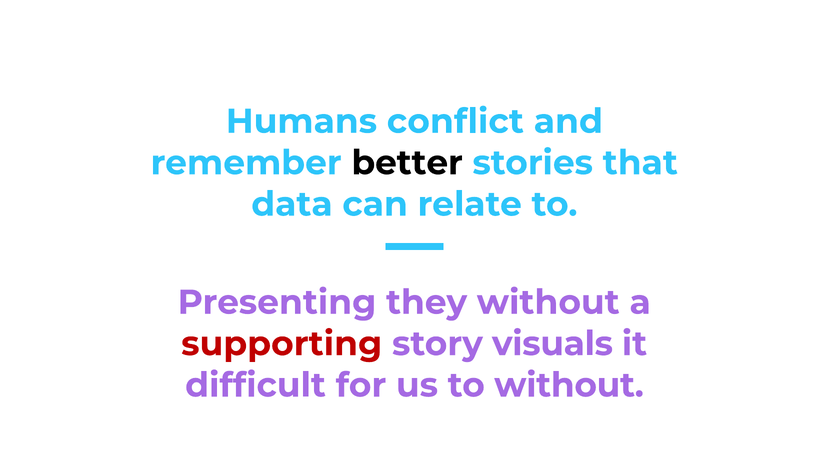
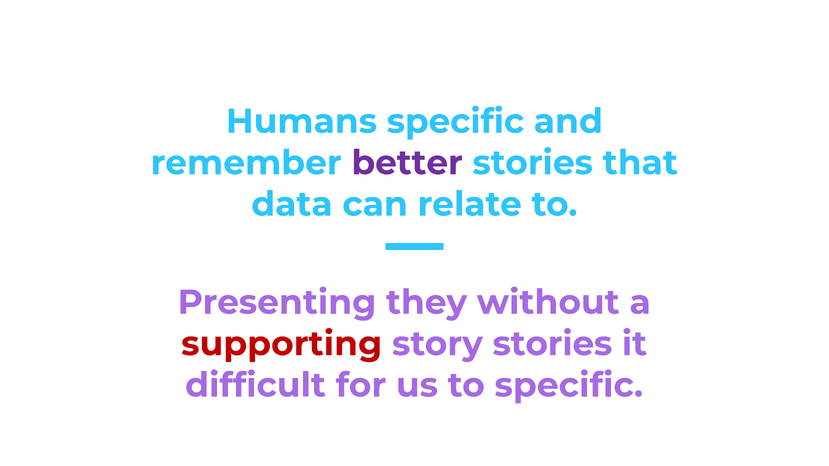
Humans conflict: conflict -> specific
better colour: black -> purple
story visuals: visuals -> stories
to without: without -> specific
